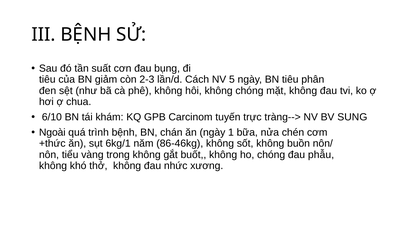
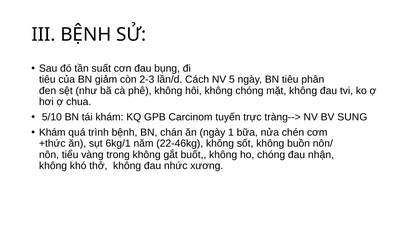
6/10: 6/10 -> 5/10
Ngoài at (52, 133): Ngoài -> Khám
86-46kg: 86-46kg -> 22-46kg
phẫu: phẫu -> nhận
